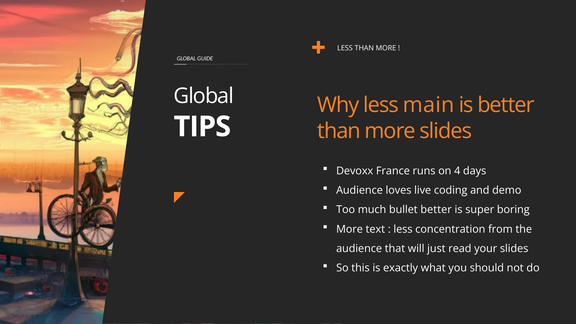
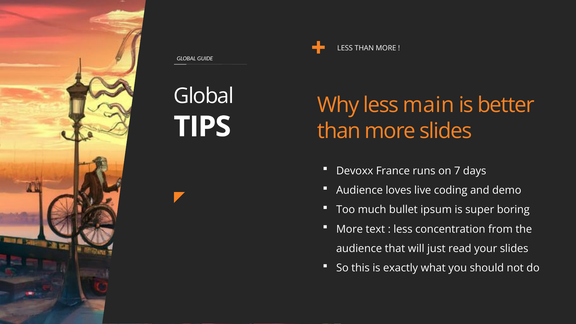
4: 4 -> 7
bullet better: better -> ipsum
